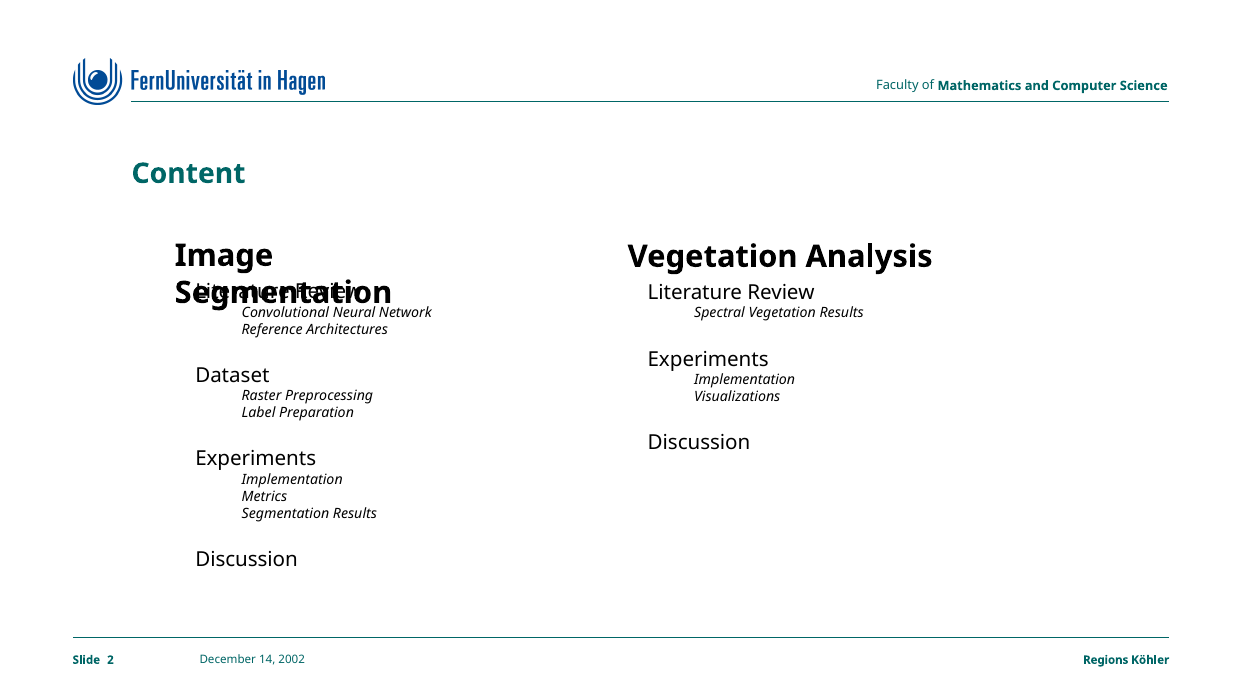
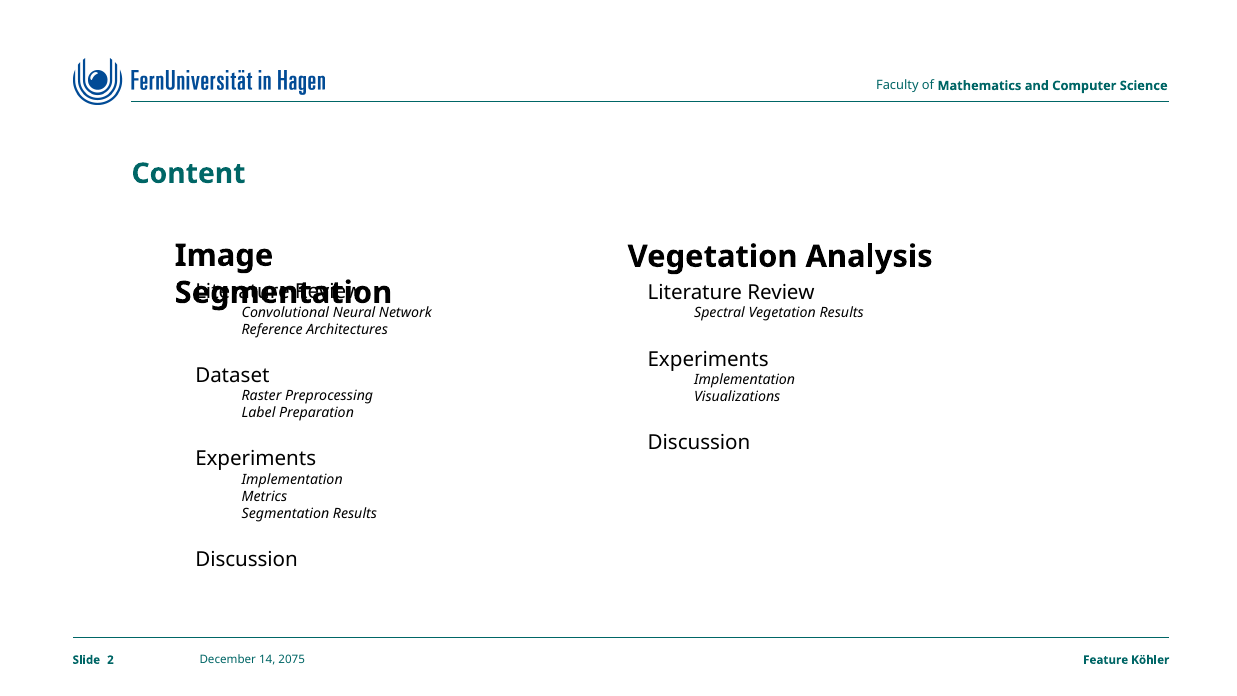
2002: 2002 -> 2075
Regions: Regions -> Feature
